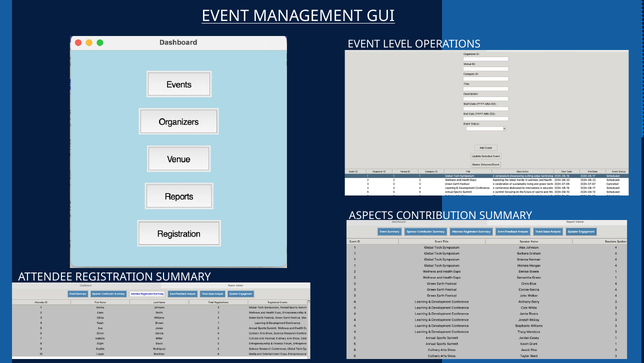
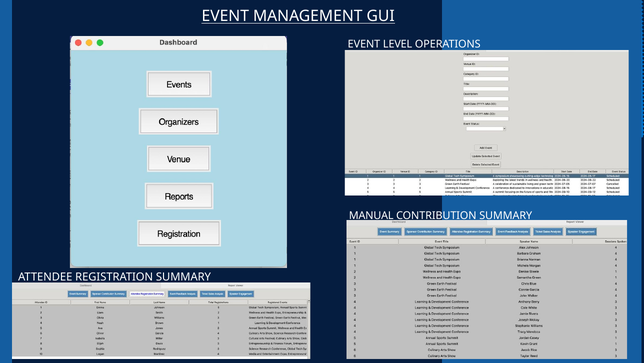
ASPECTS: ASPECTS -> MANUAL
